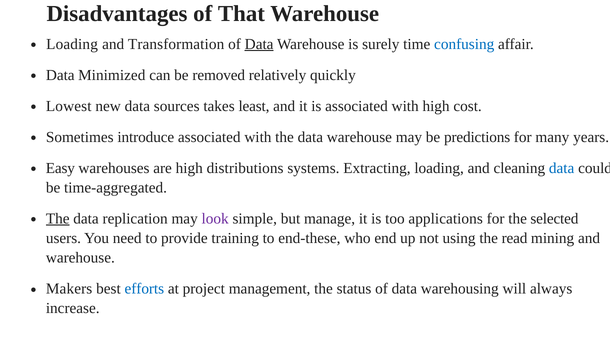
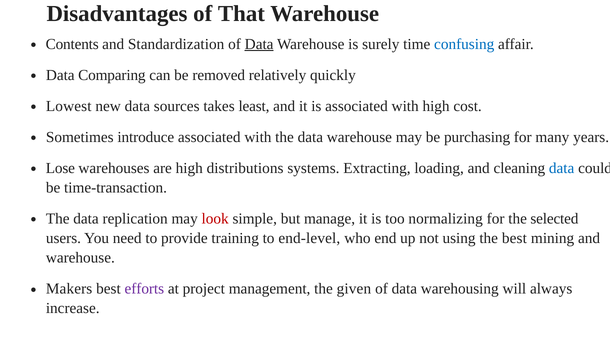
Loading at (72, 44): Loading -> Contents
Transformation: Transformation -> Standardization
Minimized: Minimized -> Comparing
predictions: predictions -> purchasing
Easy: Easy -> Lose
time-aggregated: time-aggregated -> time-transaction
The at (58, 219) underline: present -> none
look colour: purple -> red
applications: applications -> normalizing
end-these: end-these -> end-level
the read: read -> best
efforts colour: blue -> purple
status: status -> given
